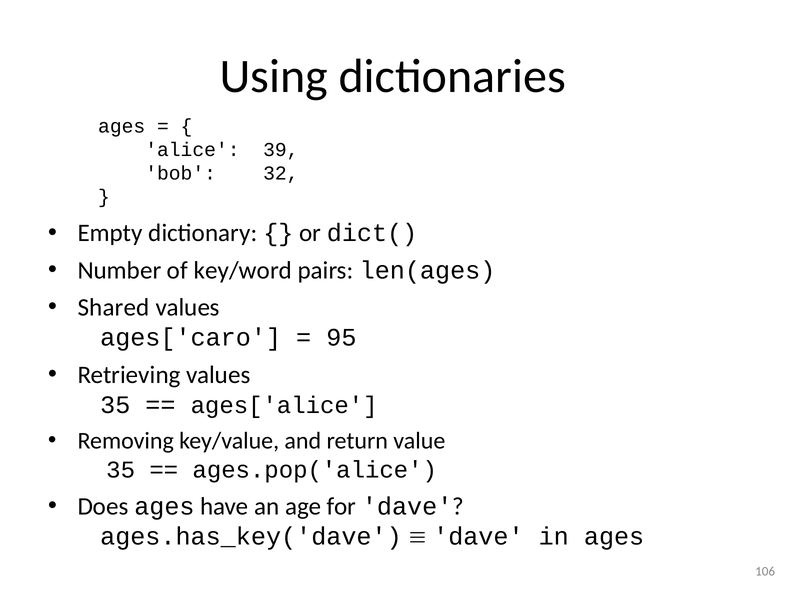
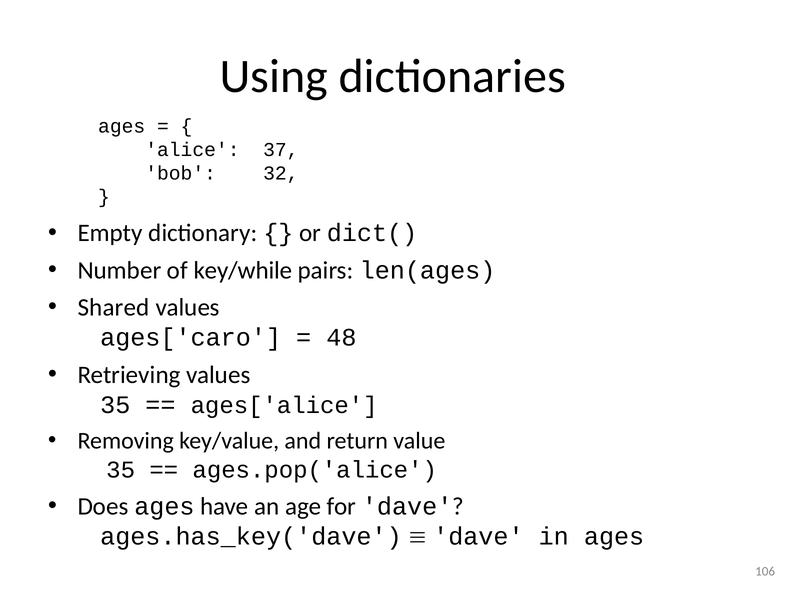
39: 39 -> 37
key/word: key/word -> key/while
95: 95 -> 48
